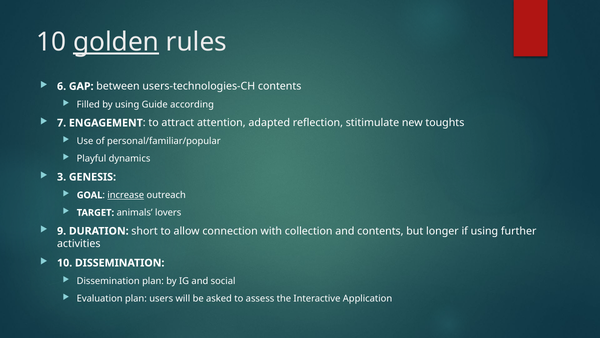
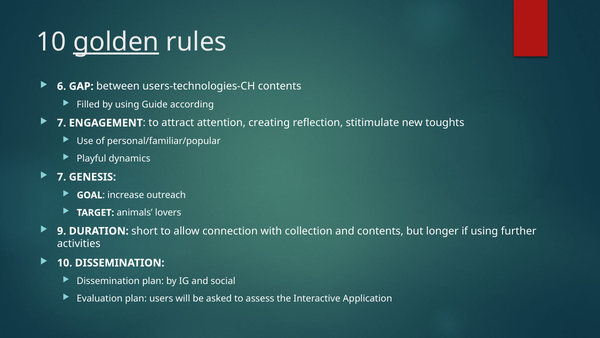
adapted: adapted -> creating
3 at (62, 177): 3 -> 7
increase underline: present -> none
